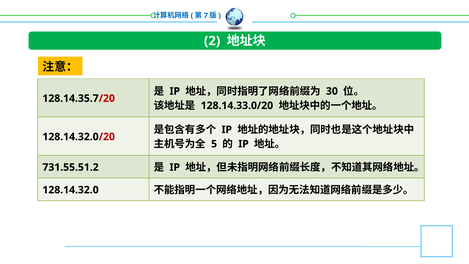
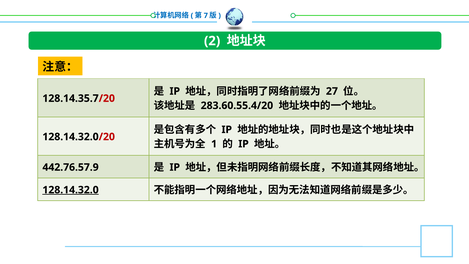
30: 30 -> 27
128.14.33.0/20: 128.14.33.0/20 -> 283.60.55.4/20
5: 5 -> 1
731.55.51.2: 731.55.51.2 -> 442.76.57.9
128.14.32.0 underline: none -> present
